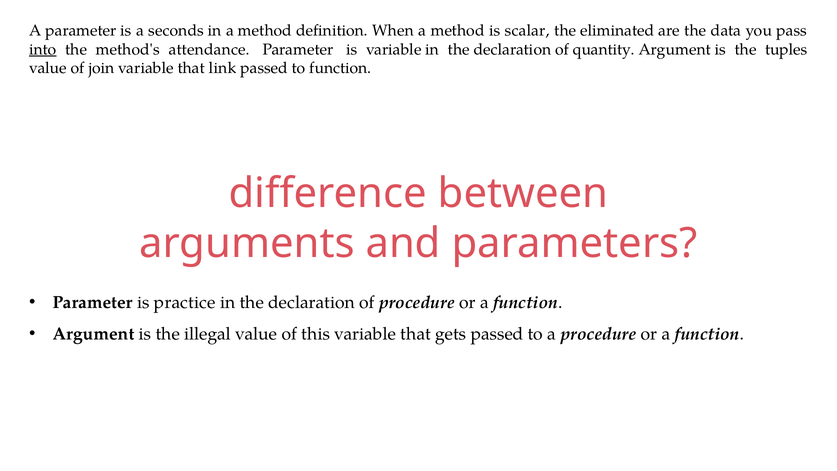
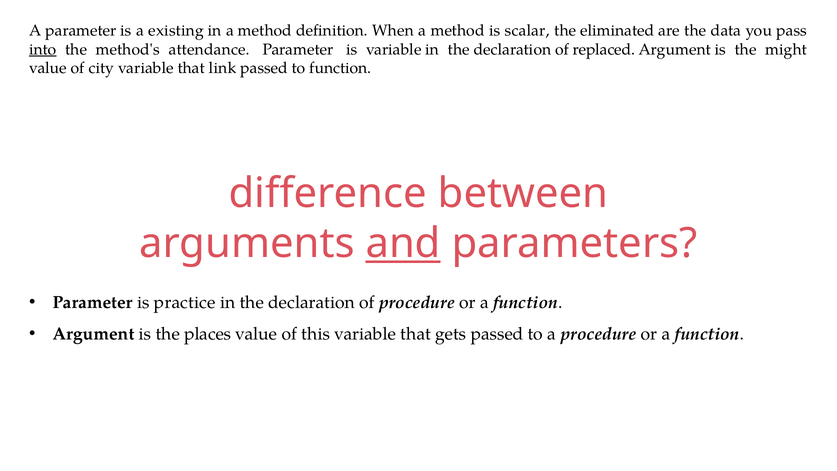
seconds: seconds -> existing
quantity: quantity -> replaced
tuples: tuples -> might
join: join -> city
and underline: none -> present
illegal: illegal -> places
